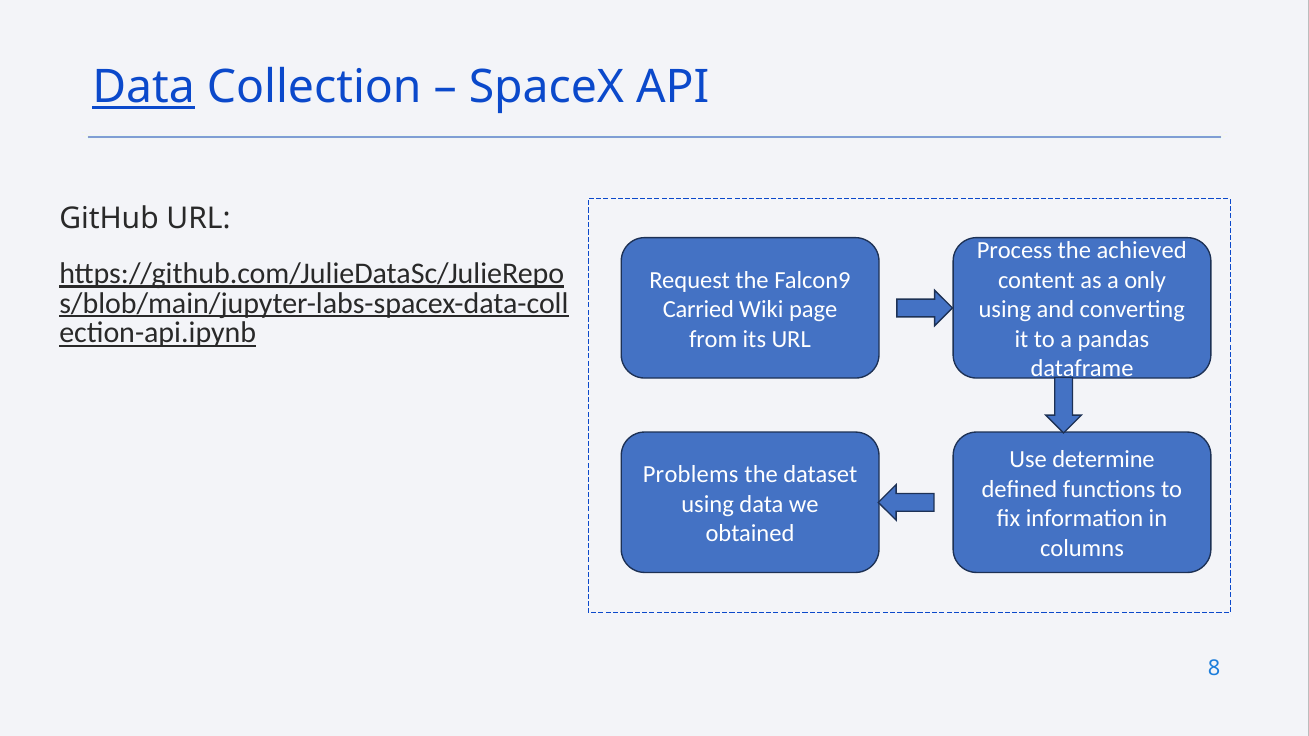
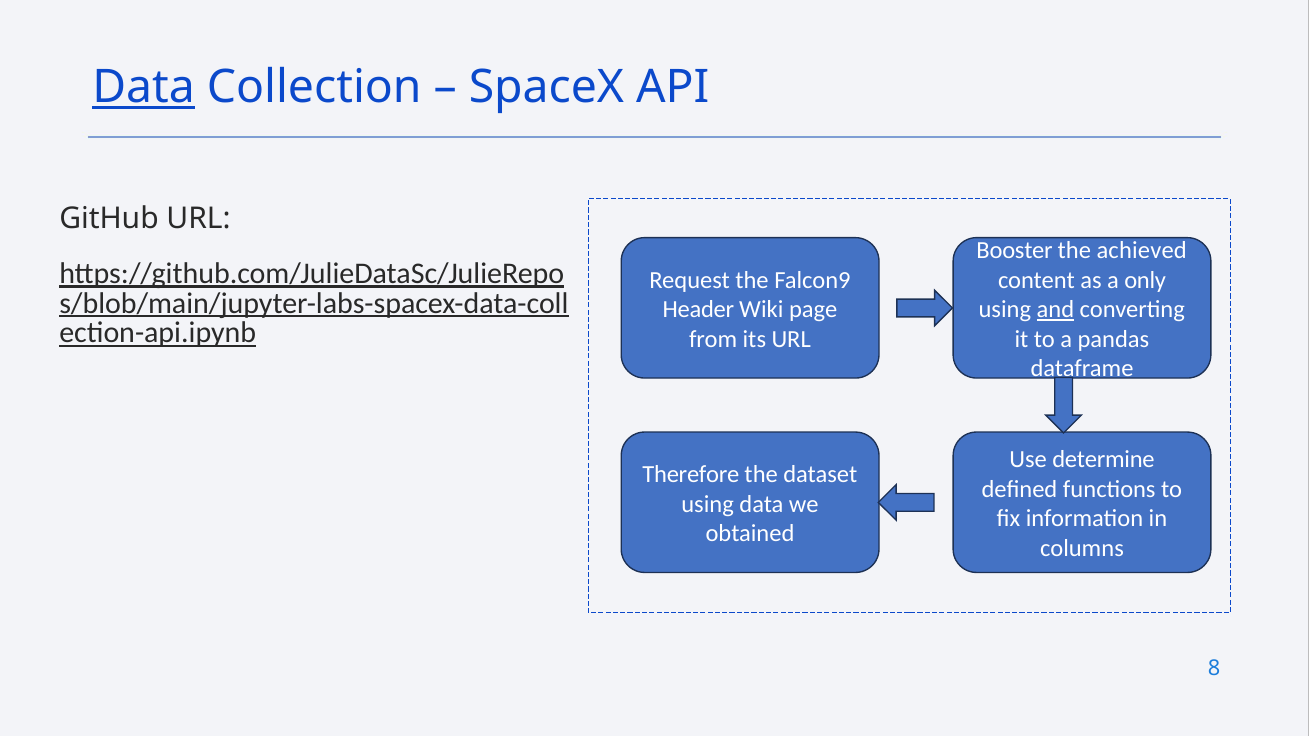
Process: Process -> Booster
Carried: Carried -> Header
and underline: none -> present
Problems: Problems -> Therefore
